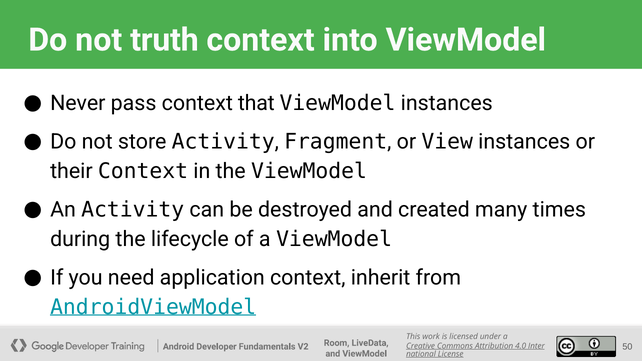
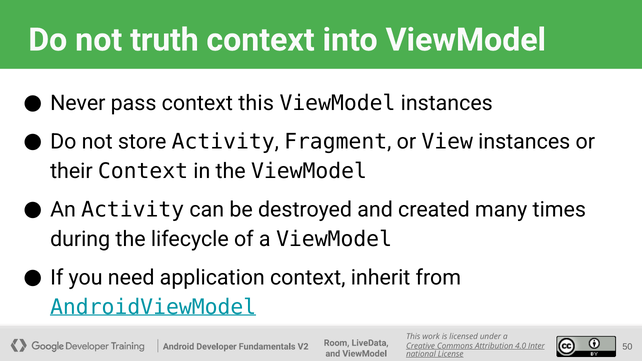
context that: that -> this
